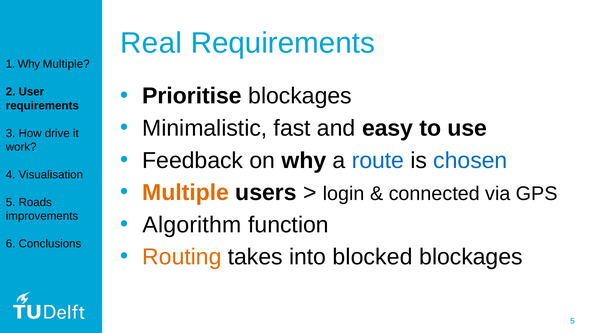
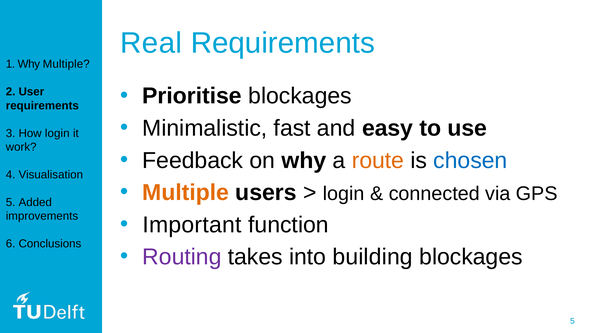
How drive: drive -> login
route colour: blue -> orange
Roads: Roads -> Added
Algorithm: Algorithm -> Important
Routing colour: orange -> purple
blocked: blocked -> building
